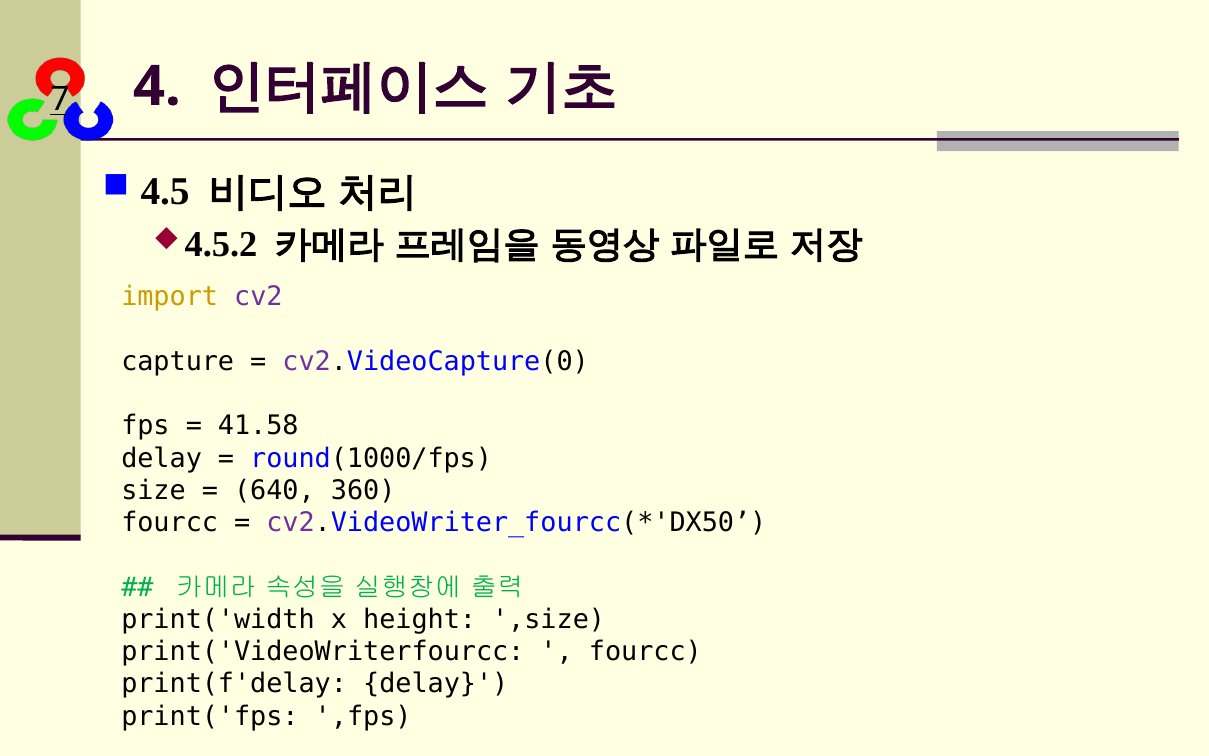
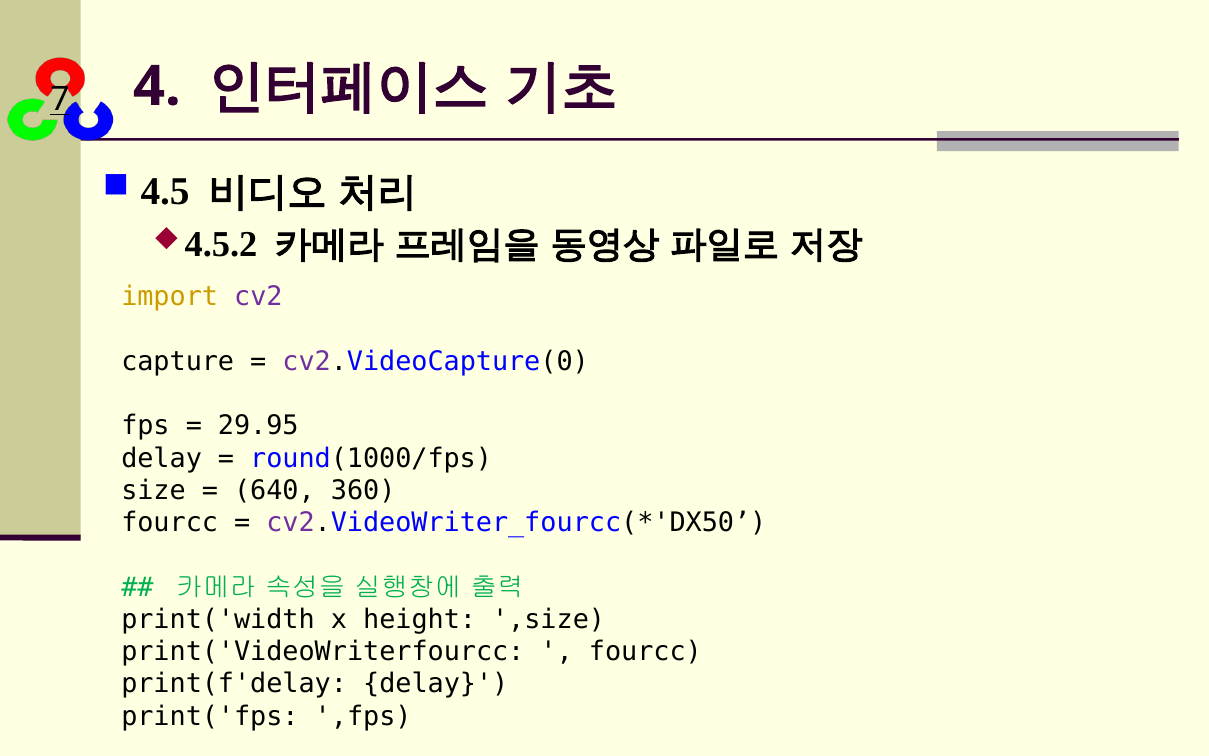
41.58: 41.58 -> 29.95
